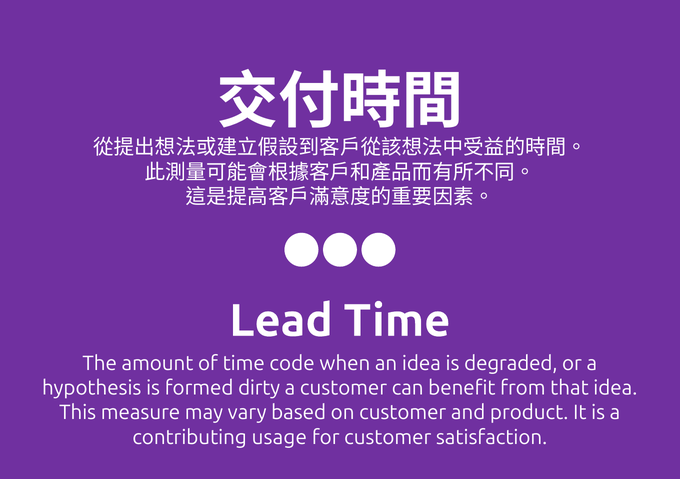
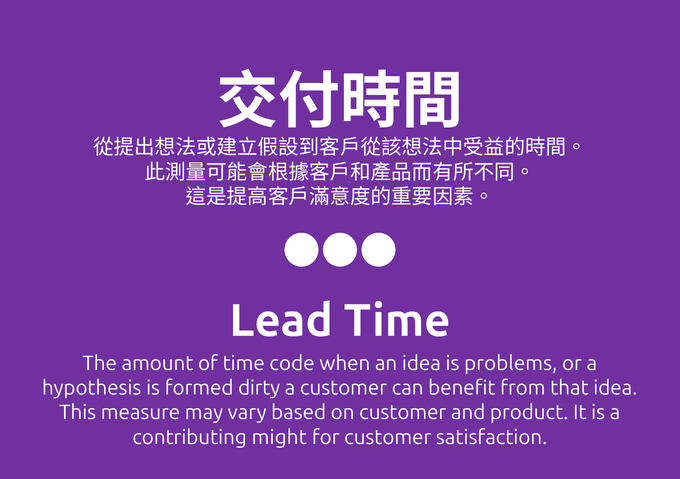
degraded: degraded -> problems
usage: usage -> might
